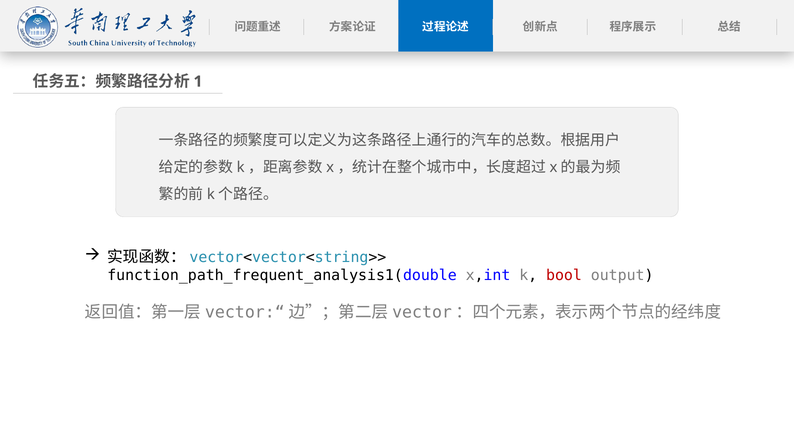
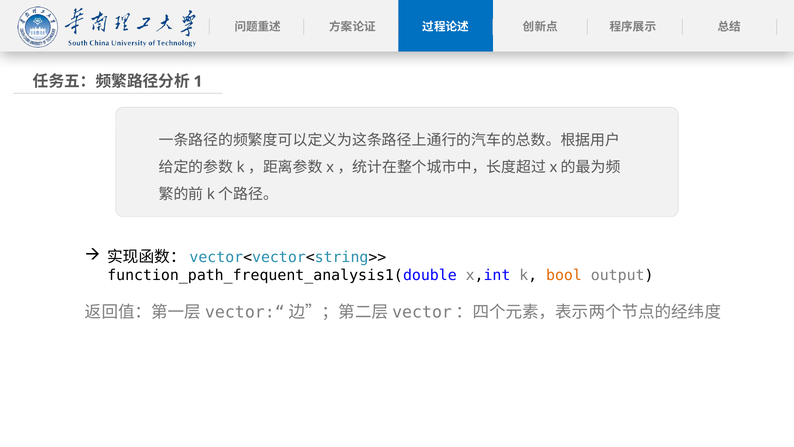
bool colour: red -> orange
